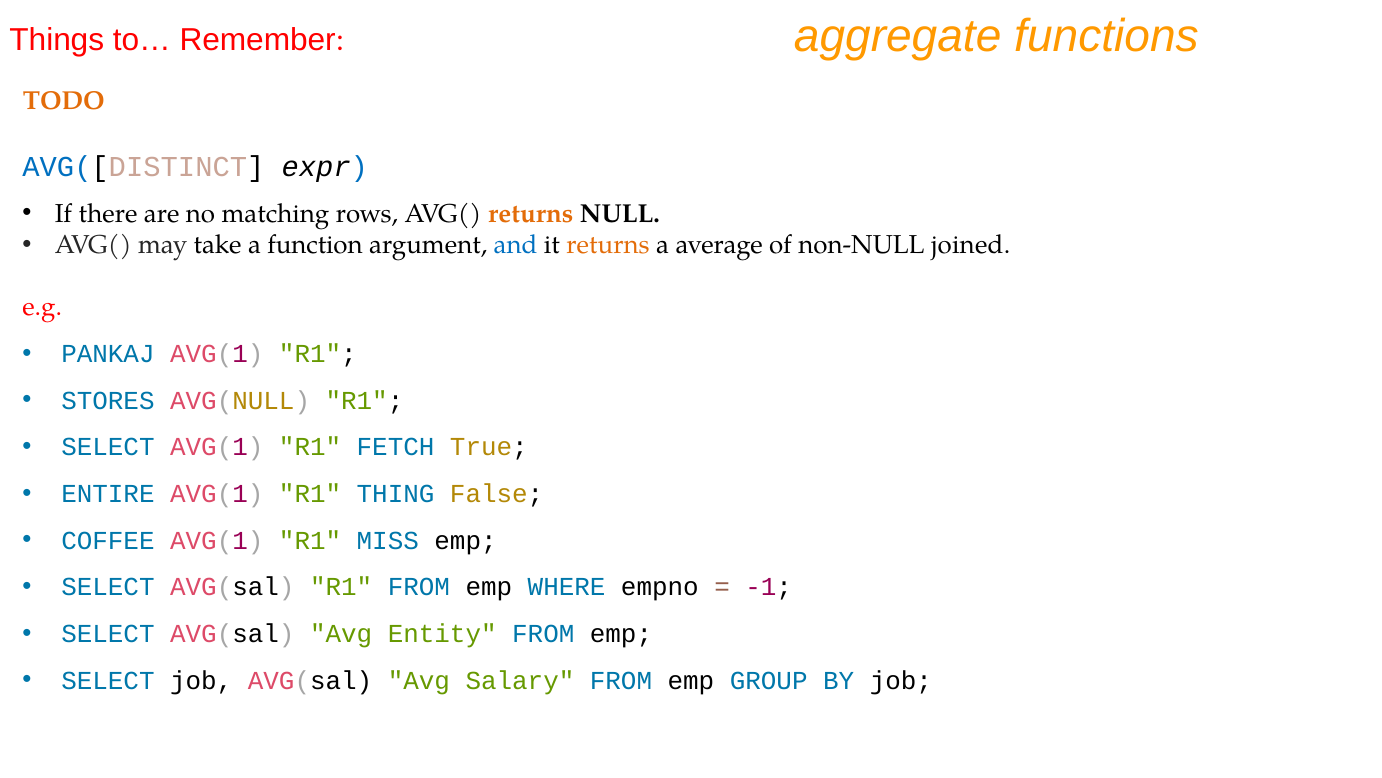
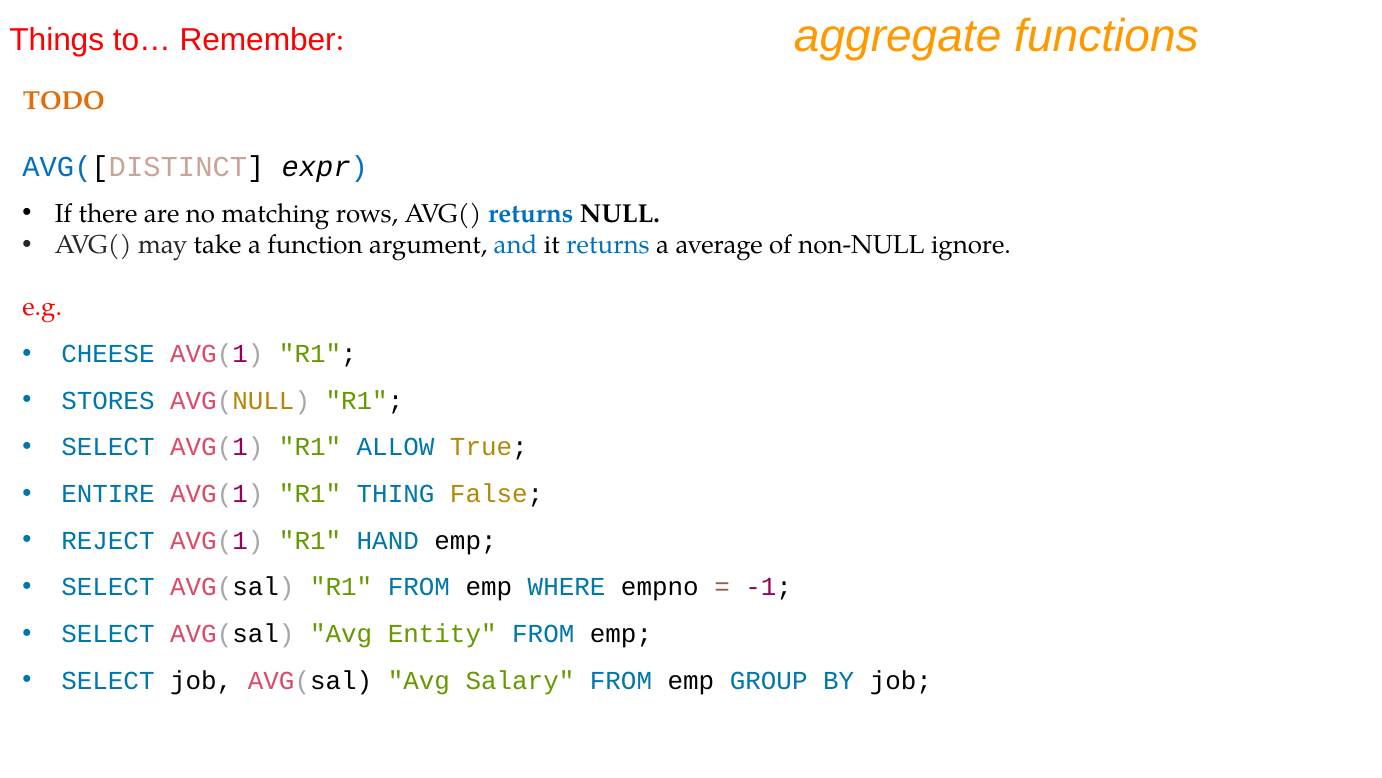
returns at (531, 214) colour: orange -> blue
returns at (608, 245) colour: orange -> blue
joined: joined -> ignore
PANKAJ: PANKAJ -> CHEESE
FETCH: FETCH -> ALLOW
COFFEE: COFFEE -> REJECT
MISS: MISS -> HAND
